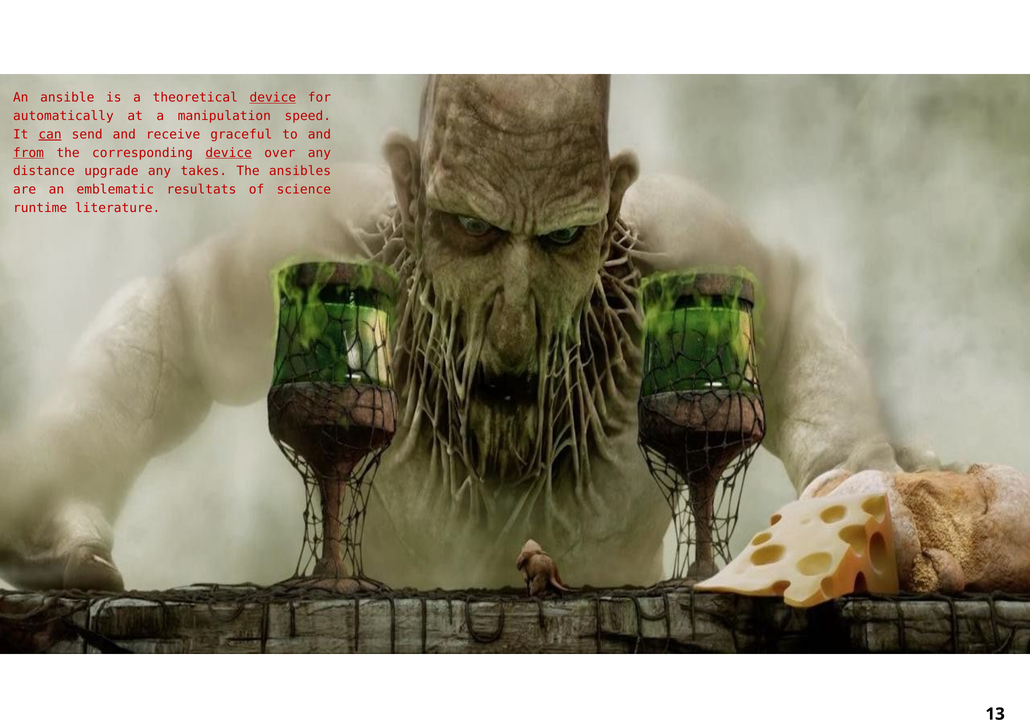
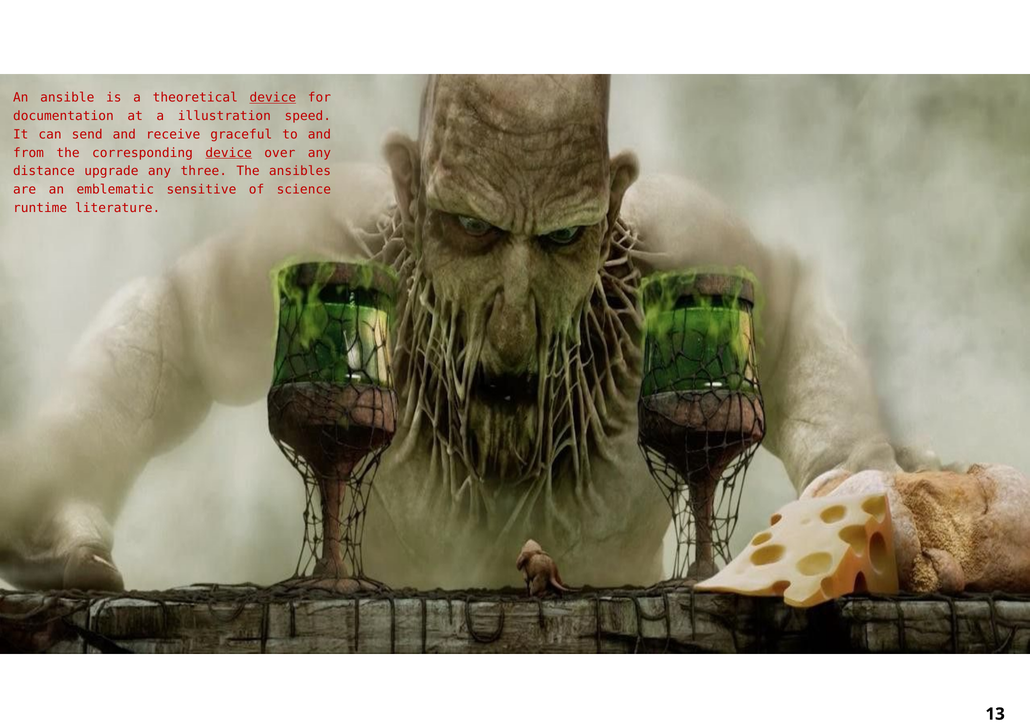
automatically: automatically -> documentation
manipulation: manipulation -> illustration
can underline: present -> none
from underline: present -> none
takes: takes -> three
resultats: resultats -> sensitive
